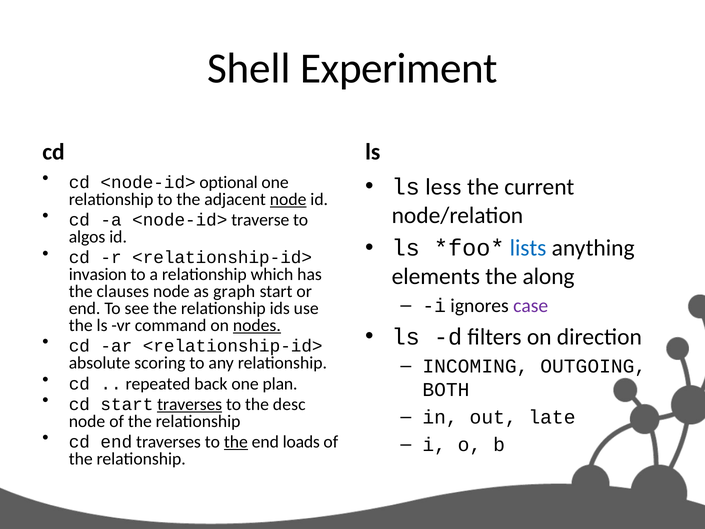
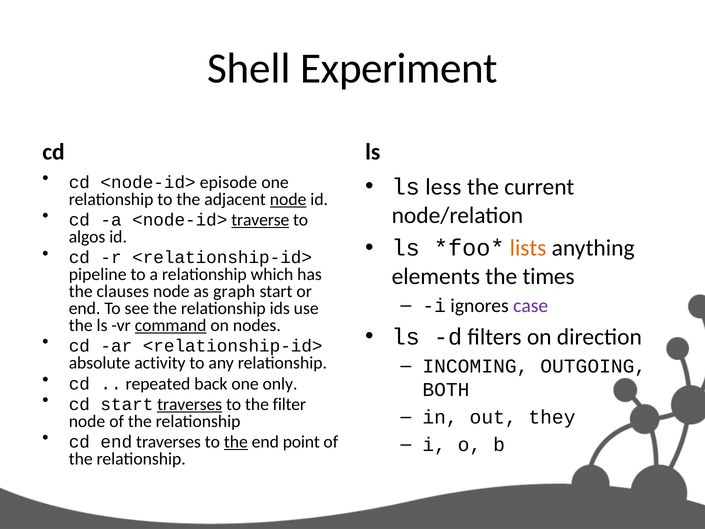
optional: optional -> episode
traverse underline: none -> present
lists colour: blue -> orange
along: along -> times
invasion: invasion -> pipeline
command underline: none -> present
nodes underline: present -> none
scoring: scoring -> activity
plan: plan -> only
desc: desc -> filter
late: late -> they
loads: loads -> point
